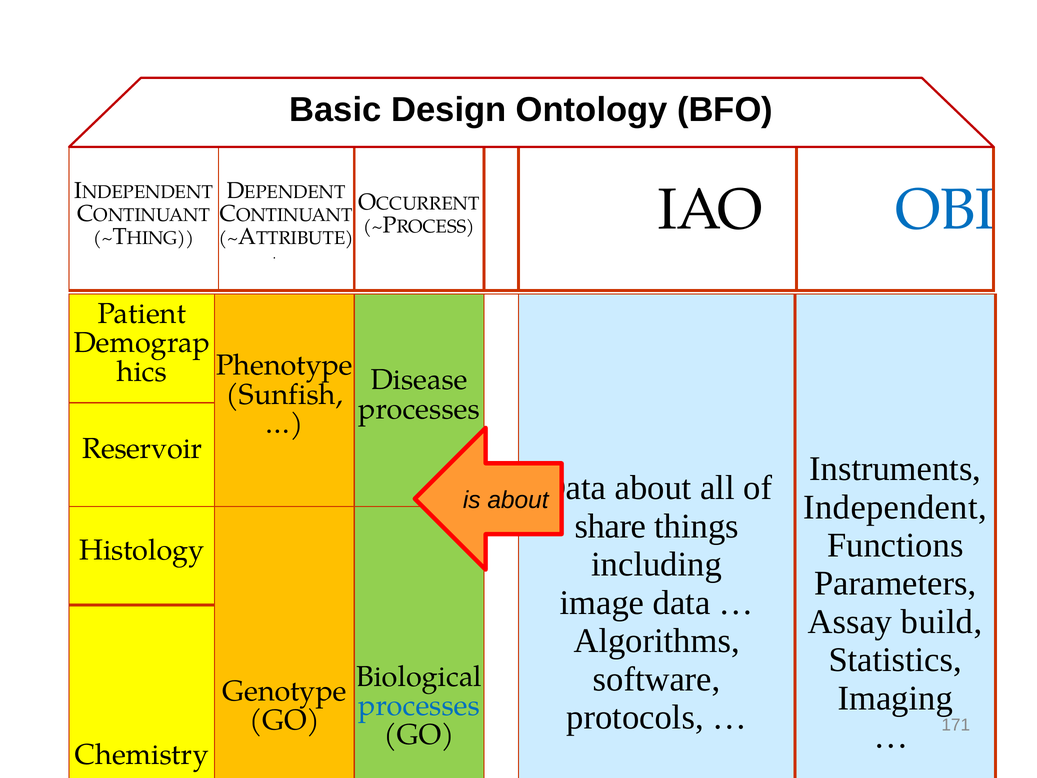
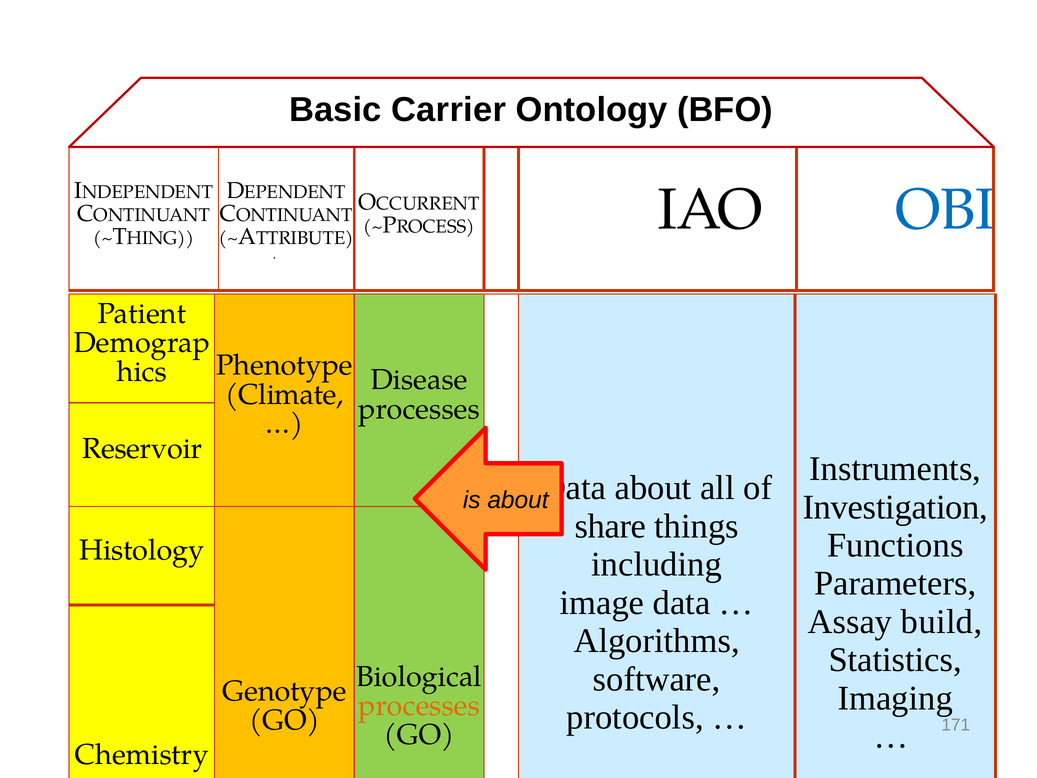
Design: Design -> Carrier
Sunfish: Sunfish -> Climate
Independent at (895, 507): Independent -> Investigation
processes at (419, 705) colour: blue -> orange
